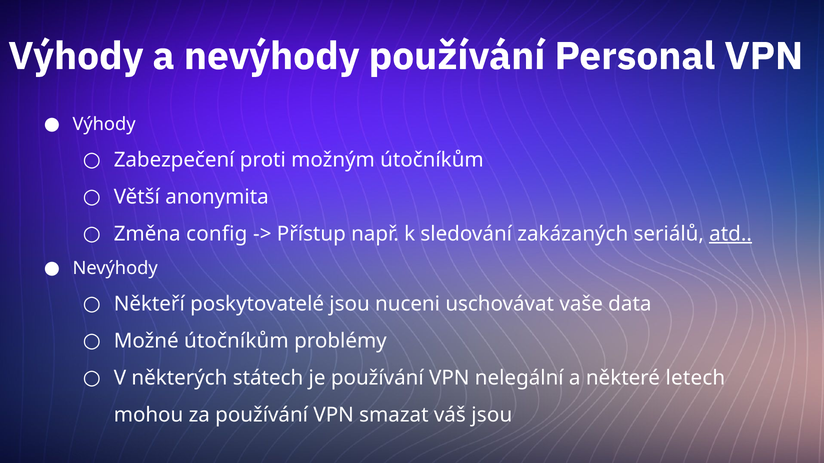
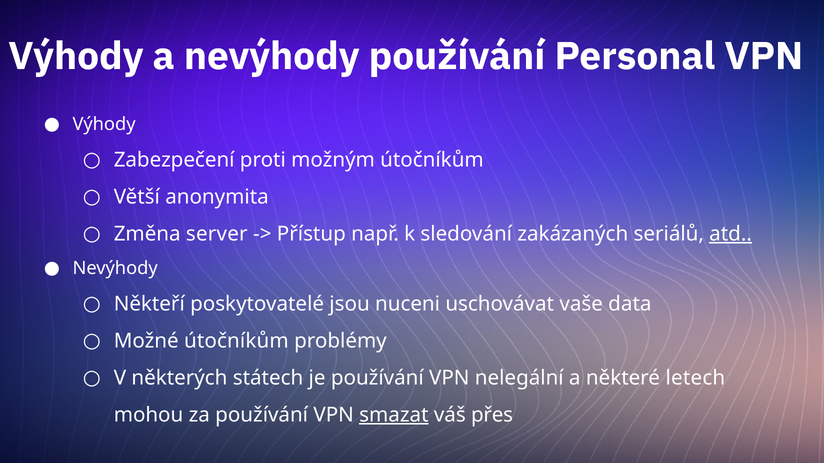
config: config -> server
smazat underline: none -> present
váš jsou: jsou -> přes
